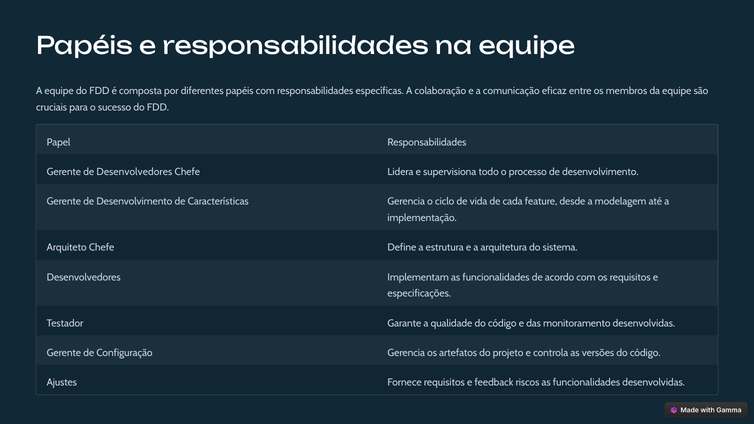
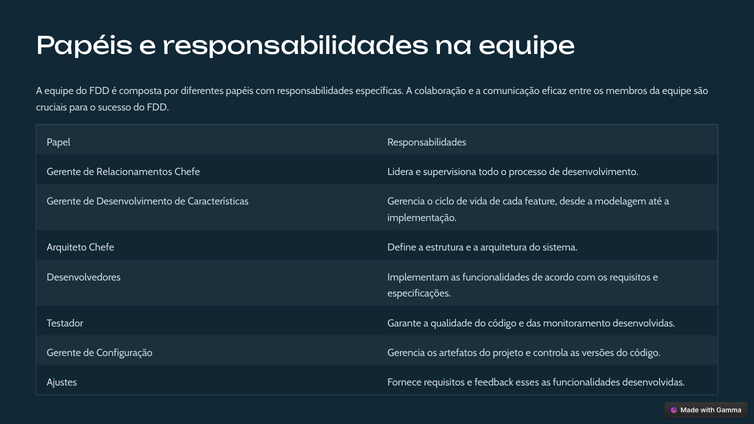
de Desenvolvedores: Desenvolvedores -> Relacionamentos
riscos: riscos -> esses
